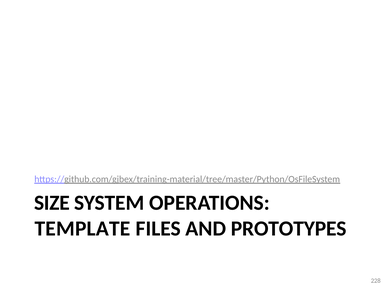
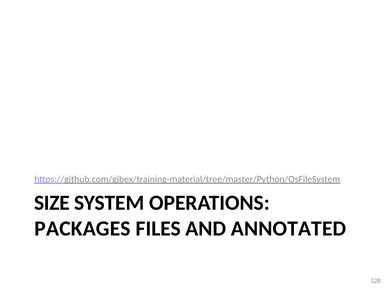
TEMPLATE: TEMPLATE -> PACKAGES
PROTOTYPES: PROTOTYPES -> ANNOTATED
